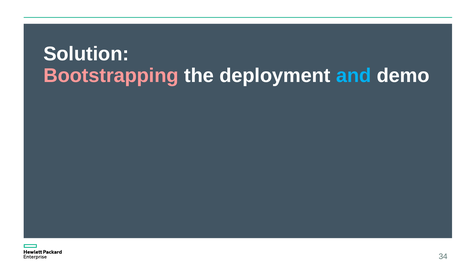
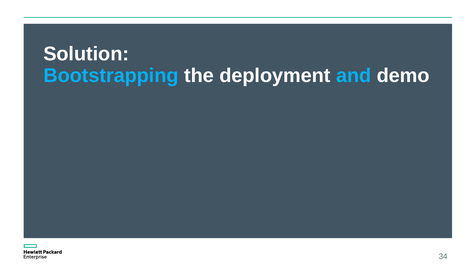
Bootstrapping colour: pink -> light blue
